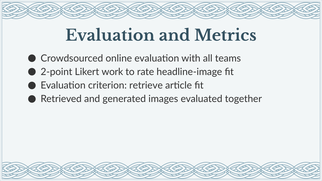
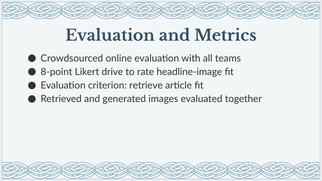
2-point: 2-point -> 8-point
work: work -> drive
